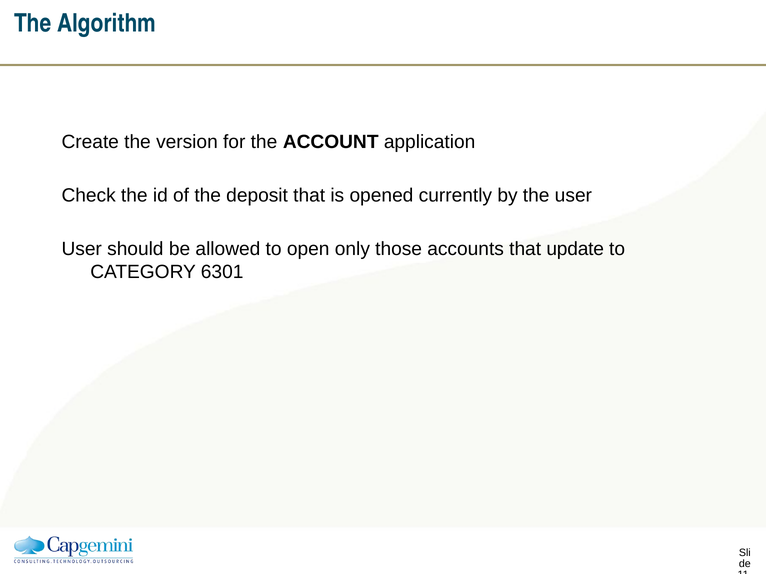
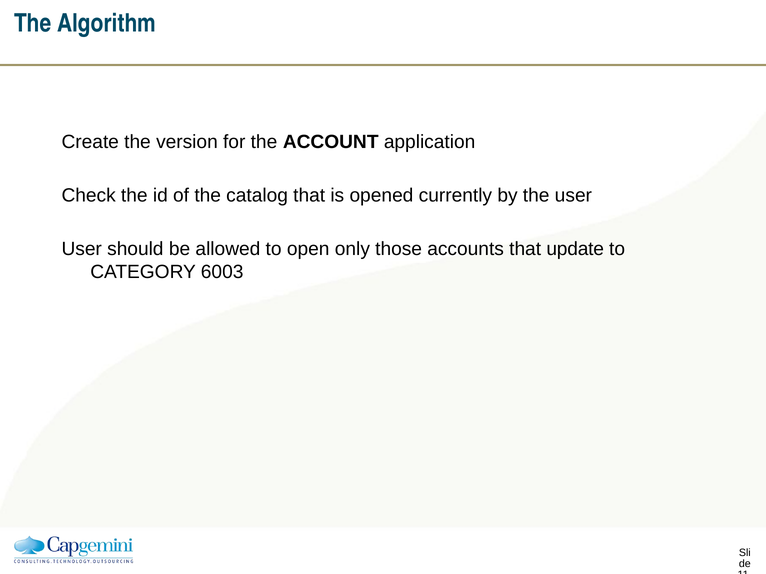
deposit: deposit -> catalog
6301: 6301 -> 6003
